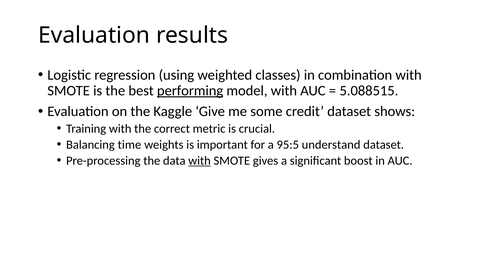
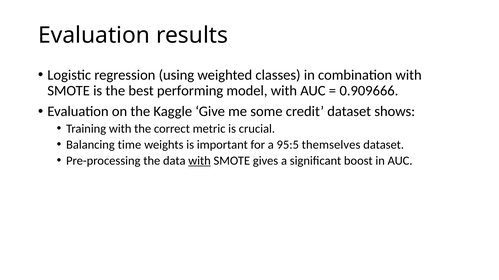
performing underline: present -> none
5.088515: 5.088515 -> 0.909666
understand: understand -> themselves
